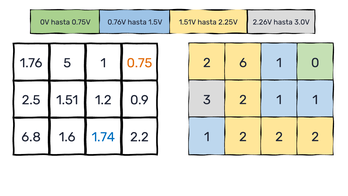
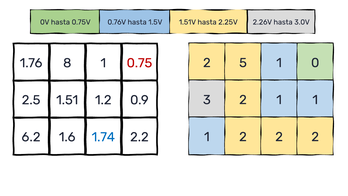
6: 6 -> 5
5: 5 -> 8
0.75 colour: orange -> red
6.8: 6.8 -> 6.2
